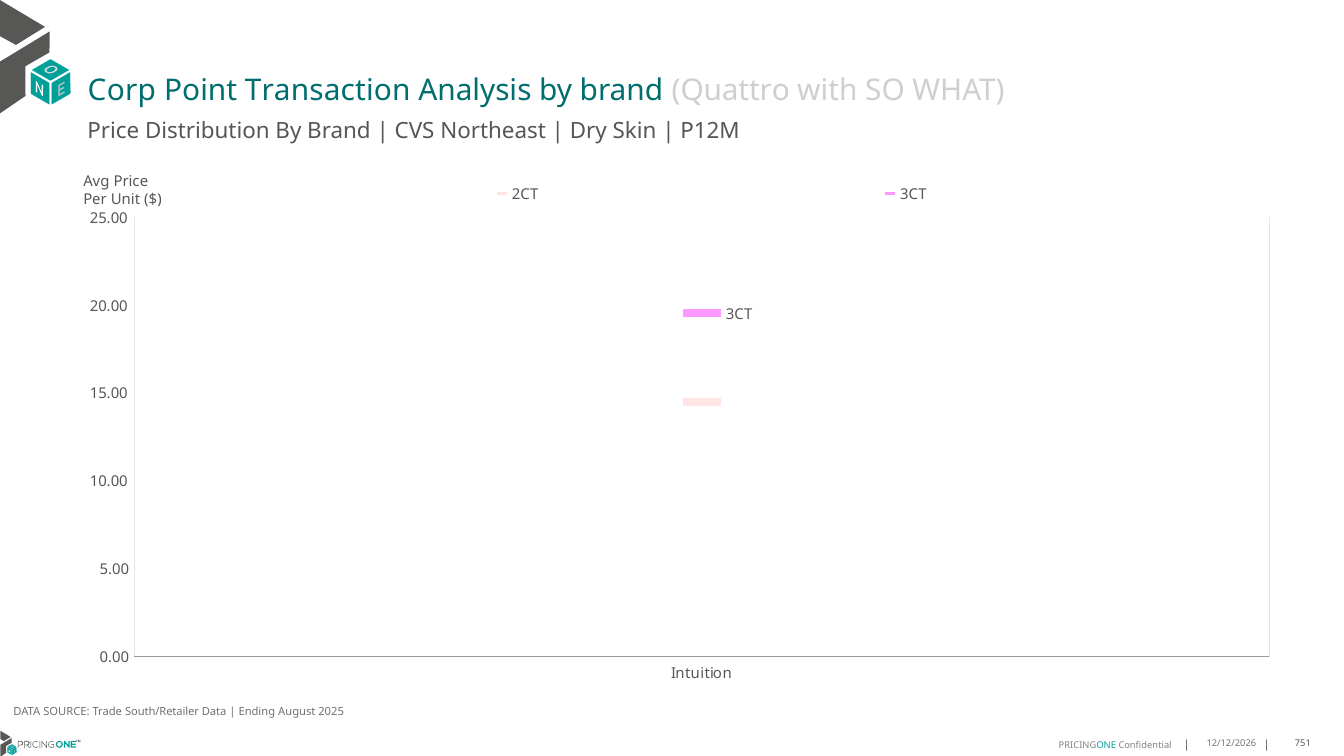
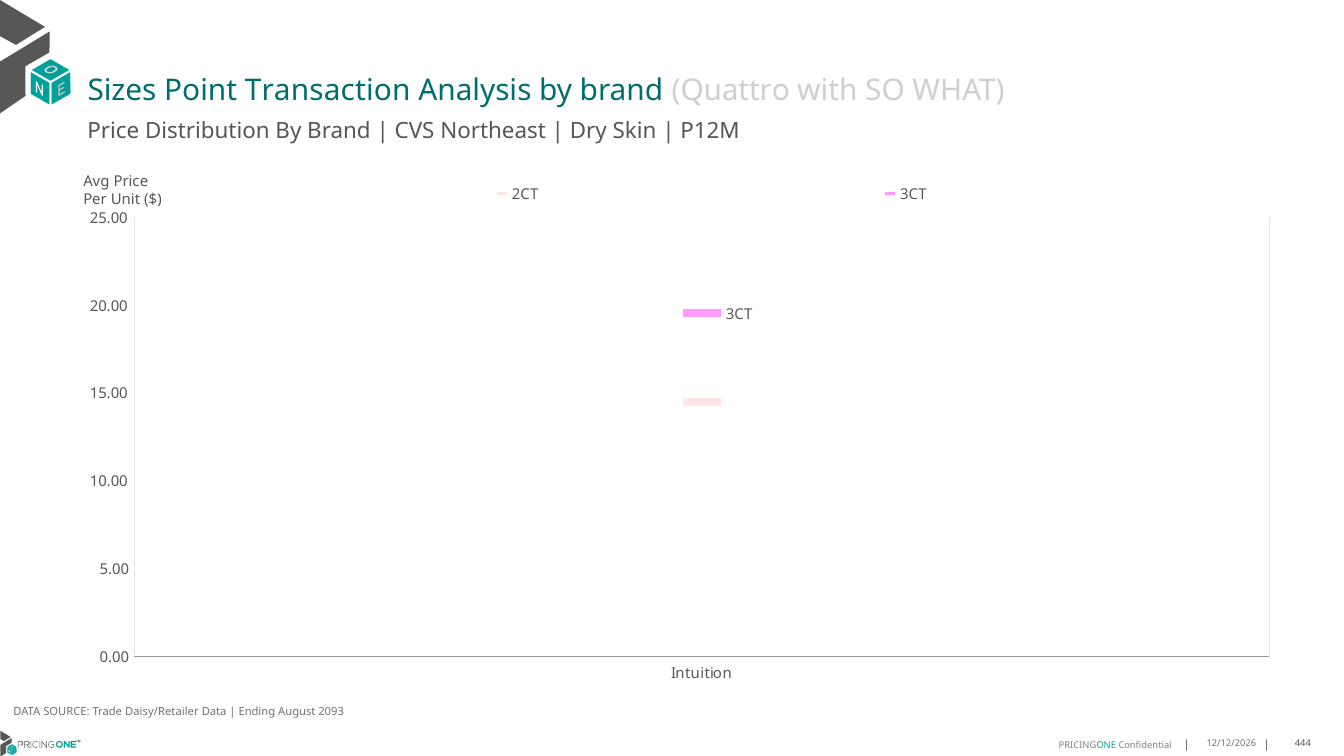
Corp: Corp -> Sizes
South/Retailer: South/Retailer -> Daisy/Retailer
2025: 2025 -> 2093
751: 751 -> 444
